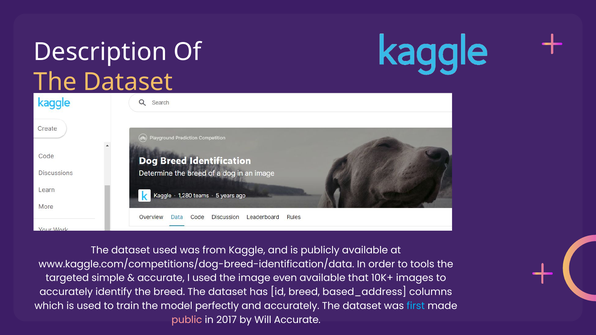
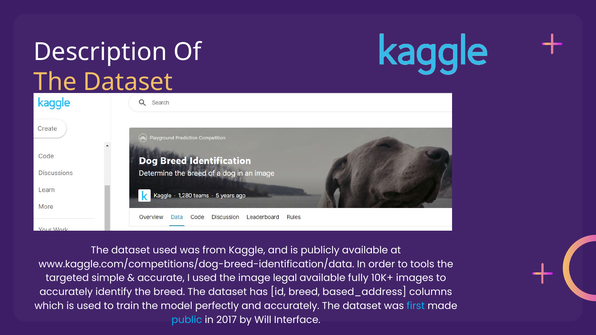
even: even -> legal
that: that -> fully
public colour: pink -> light blue
Will Accurate: Accurate -> Interface
